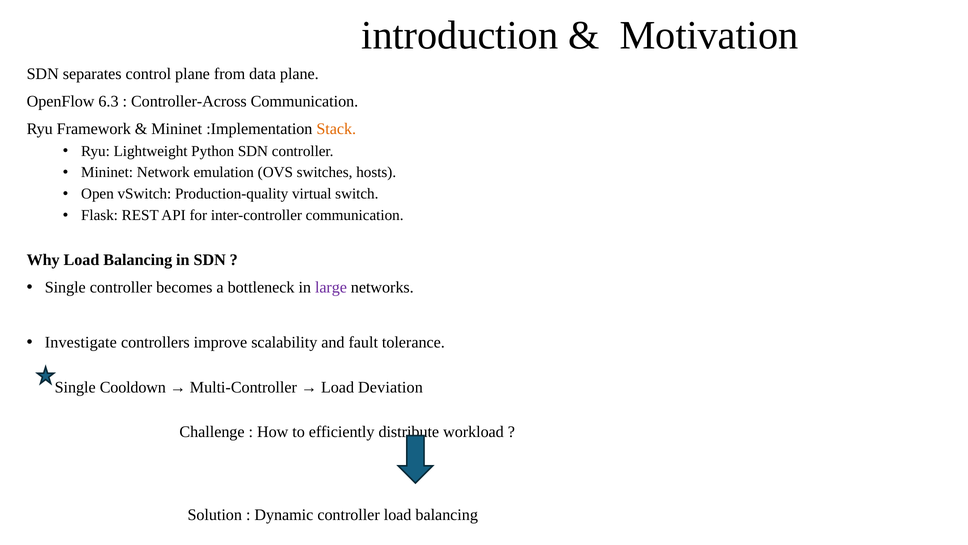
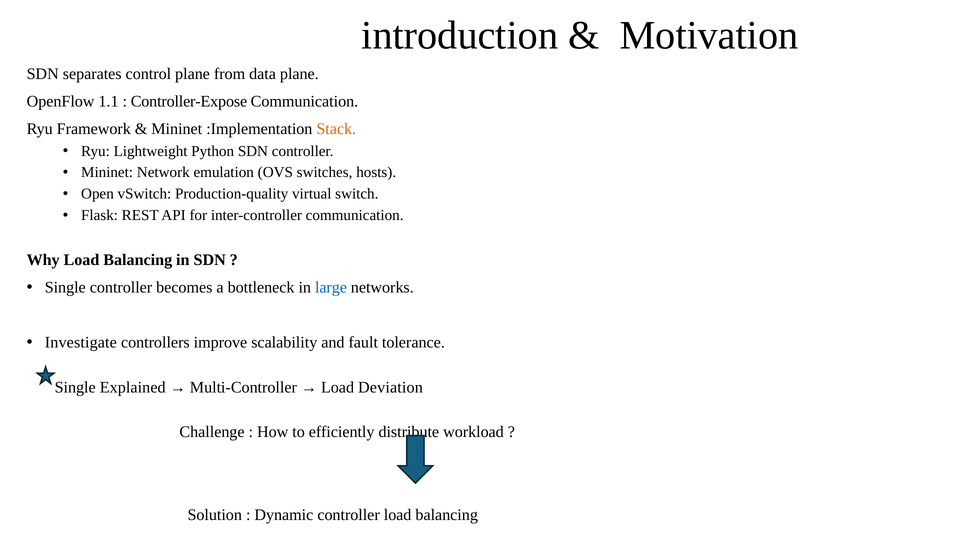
6.3: 6.3 -> 1.1
Controller-Across: Controller-Across -> Controller-Expose
large colour: purple -> blue
Cooldown: Cooldown -> Explained
